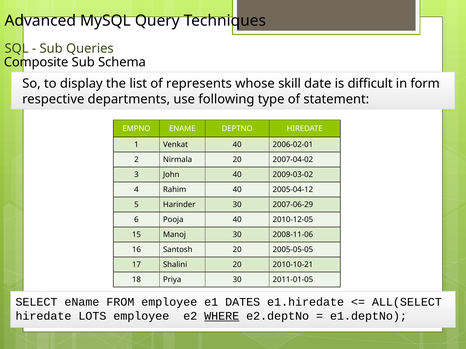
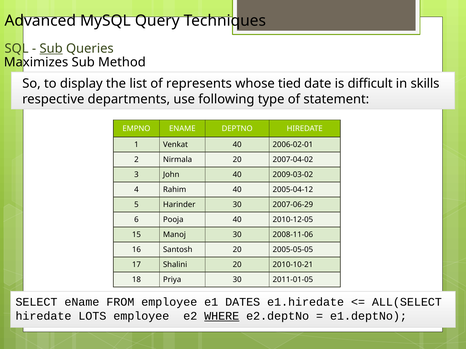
Sub at (51, 49) underline: none -> present
Composite: Composite -> Maximizes
Schema: Schema -> Method
skill: skill -> tied
form: form -> skills
